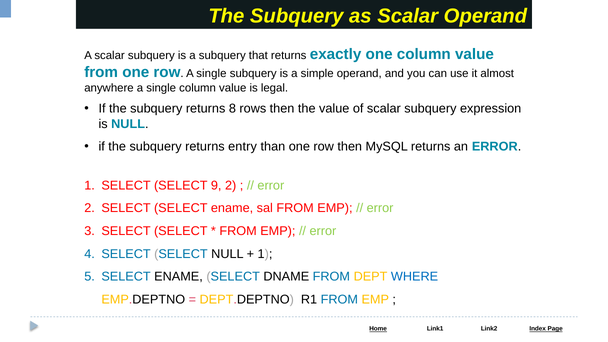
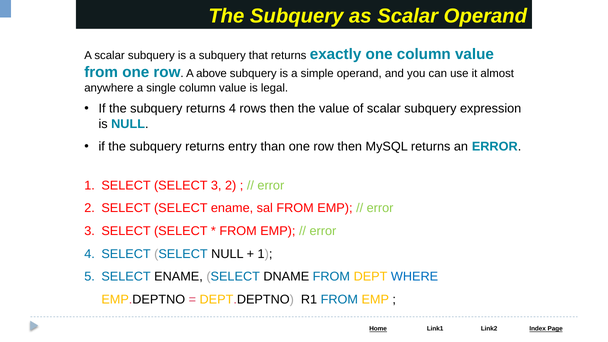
single at (211, 74): single -> above
returns 8: 8 -> 4
SELECT 9: 9 -> 3
